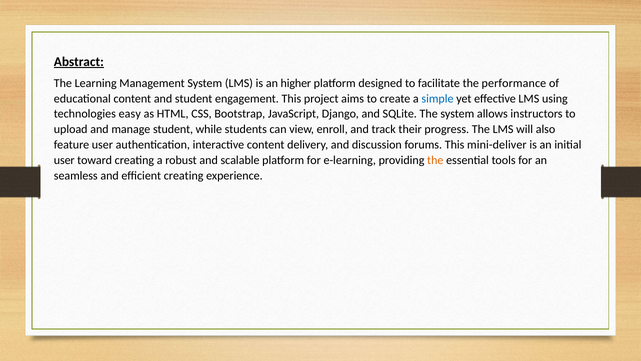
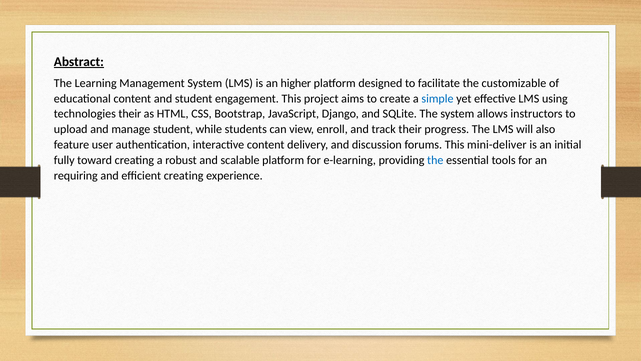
performance: performance -> customizable
technologies easy: easy -> their
user at (64, 160): user -> fully
the at (435, 160) colour: orange -> blue
seamless: seamless -> requiring
